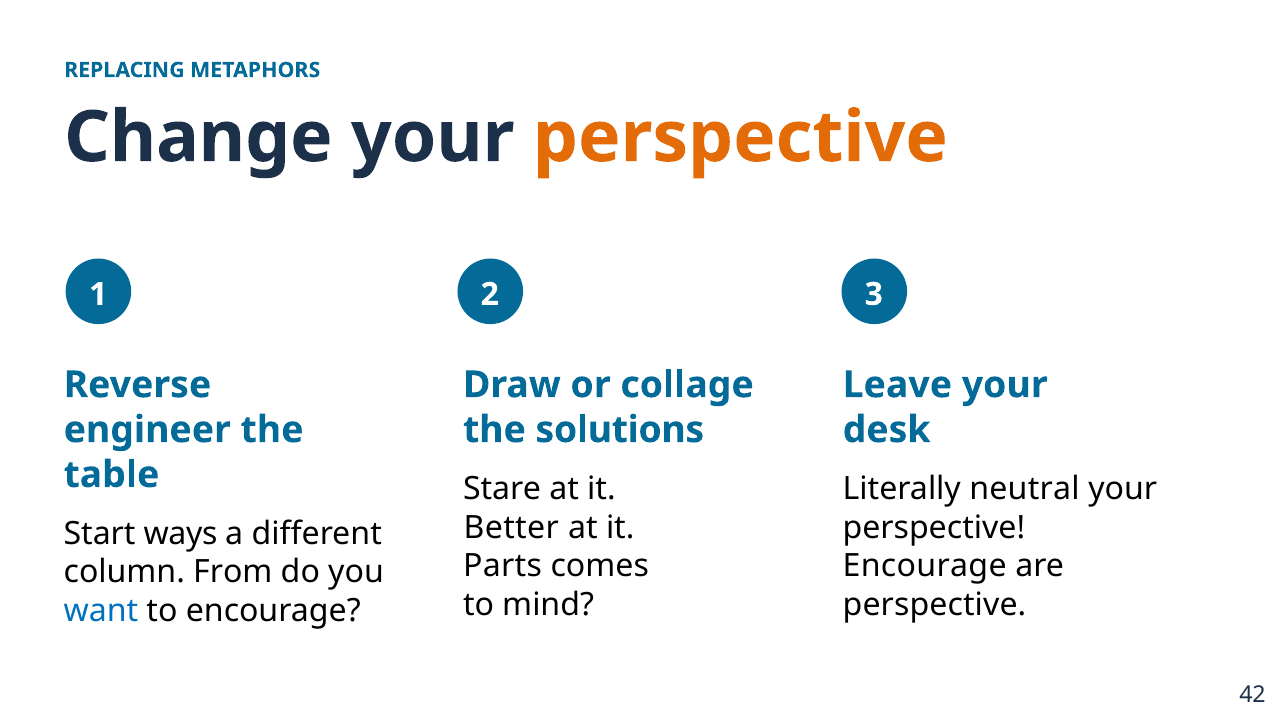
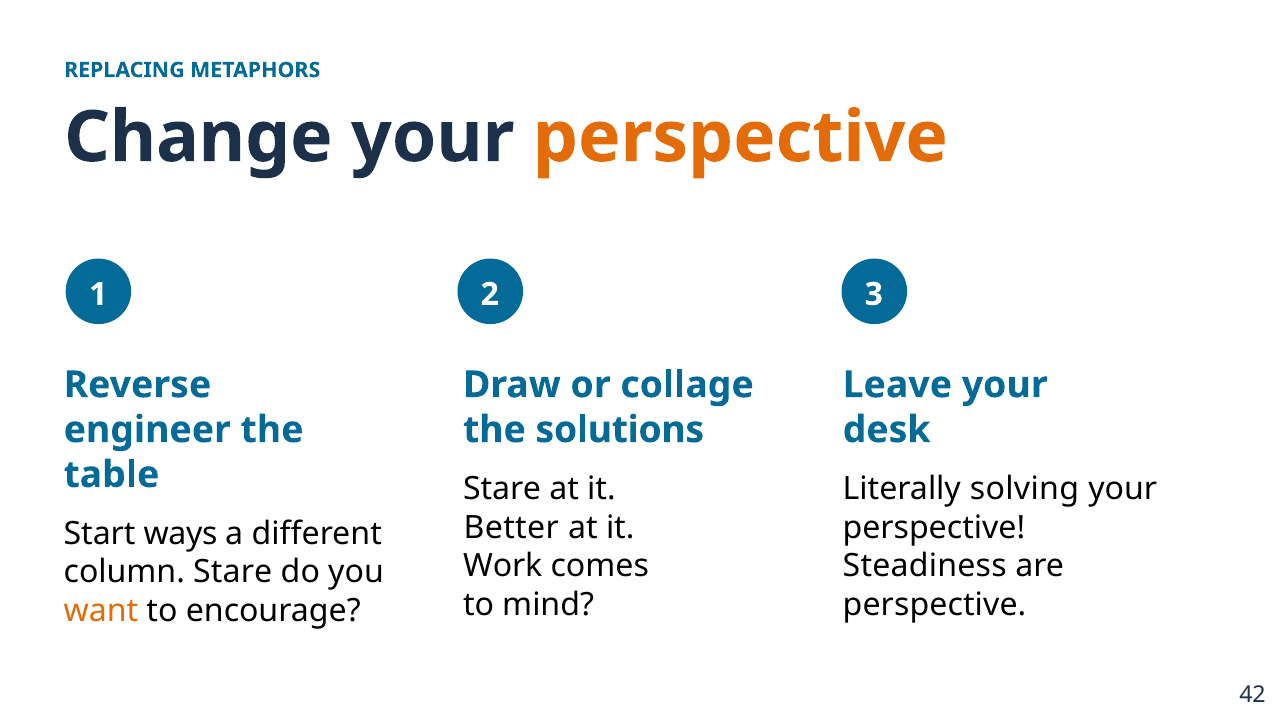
neutral: neutral -> solving
Parts: Parts -> Work
Encourage at (925, 566): Encourage -> Steadiness
column From: From -> Stare
want colour: blue -> orange
